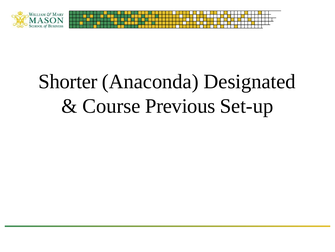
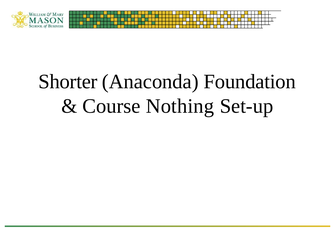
Designated: Designated -> Foundation
Previous: Previous -> Nothing
